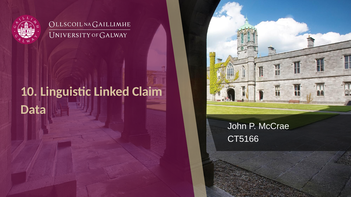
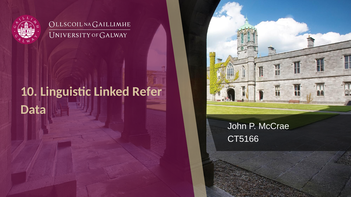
Claim: Claim -> Refer
